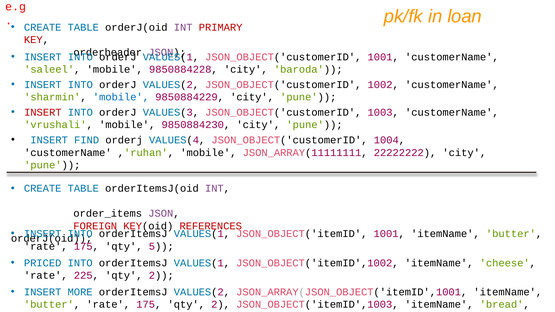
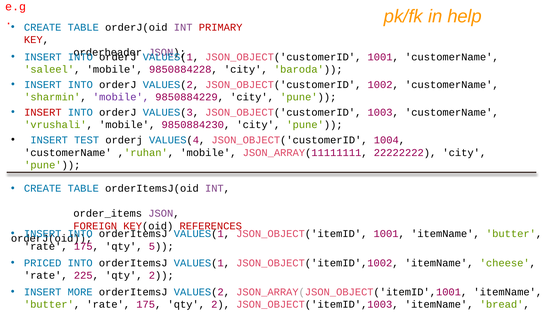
loan: loan -> help
mobile at (121, 97) colour: blue -> purple
FIND: FIND -> TEST
